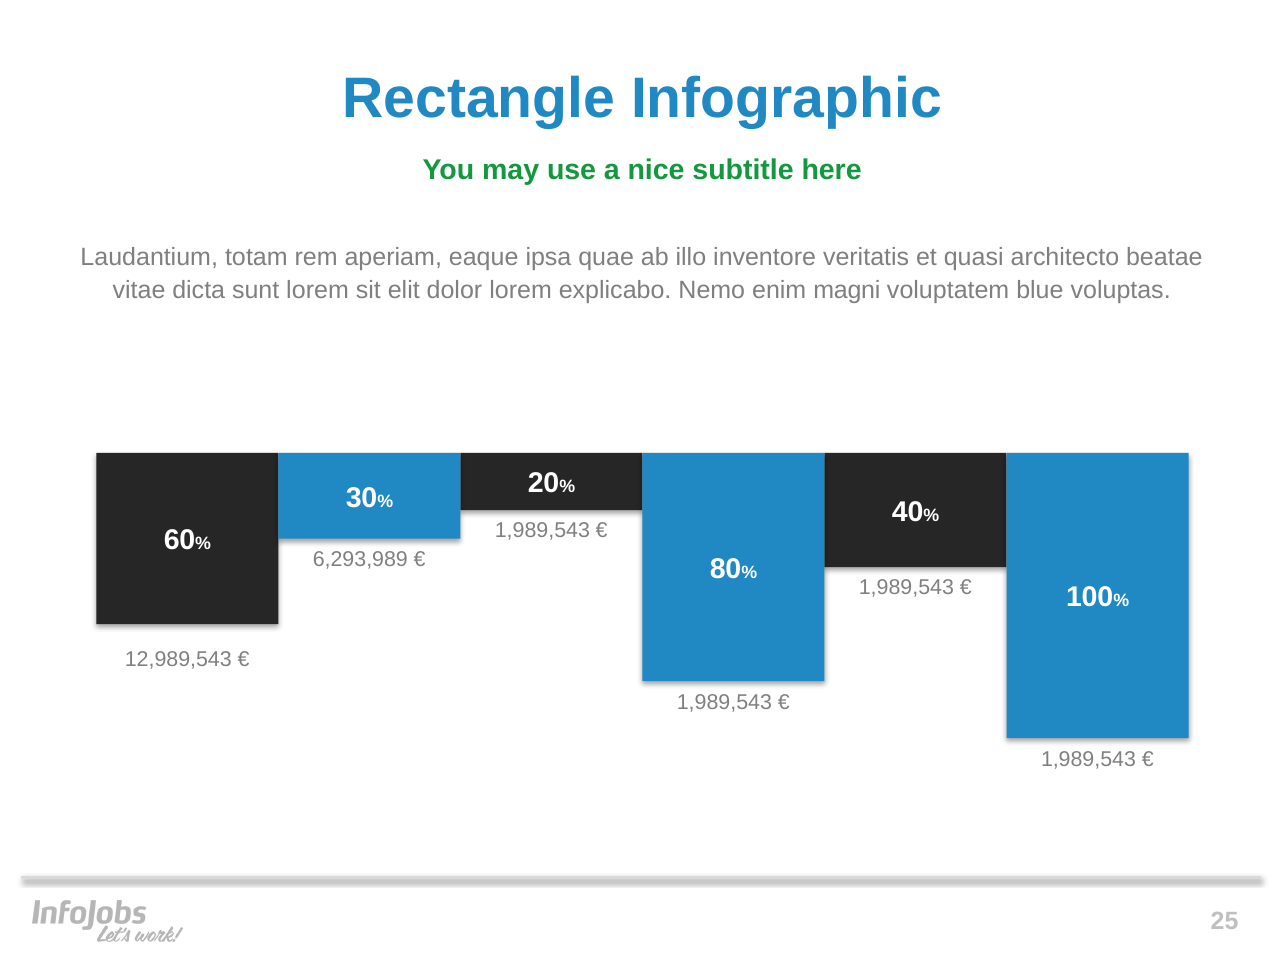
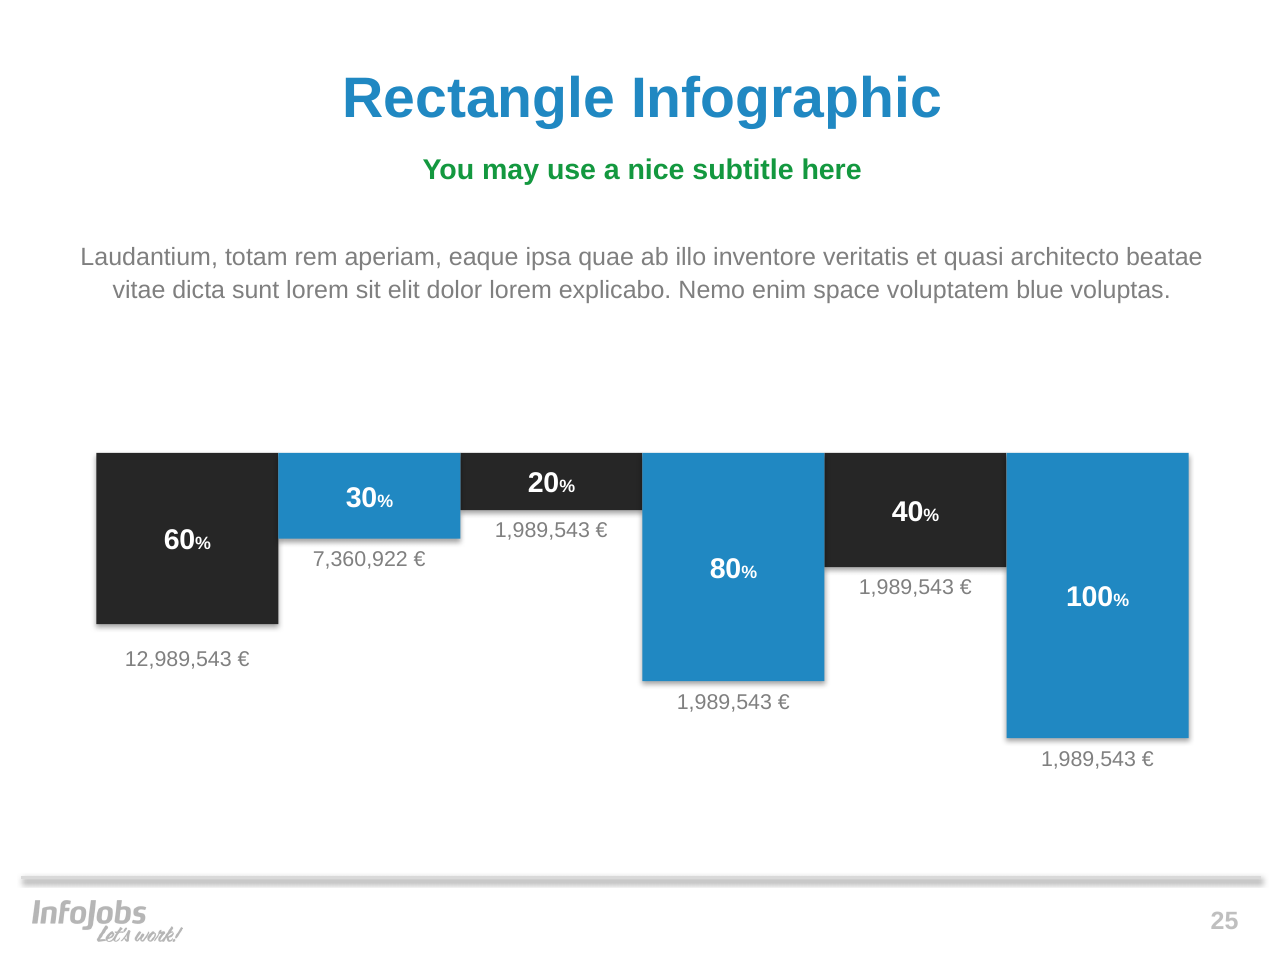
magni: magni -> space
6,293,989: 6,293,989 -> 7,360,922
